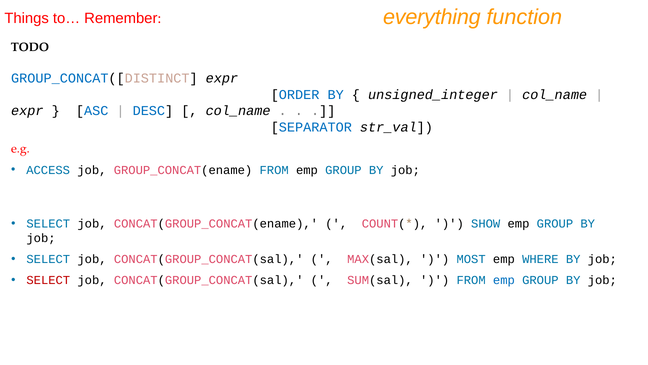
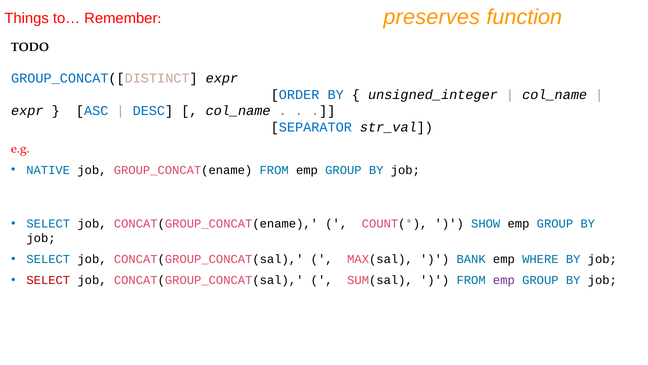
everything: everything -> preserves
ACCESS: ACCESS -> NATIVE
MOST: MOST -> BANK
emp at (504, 280) colour: blue -> purple
